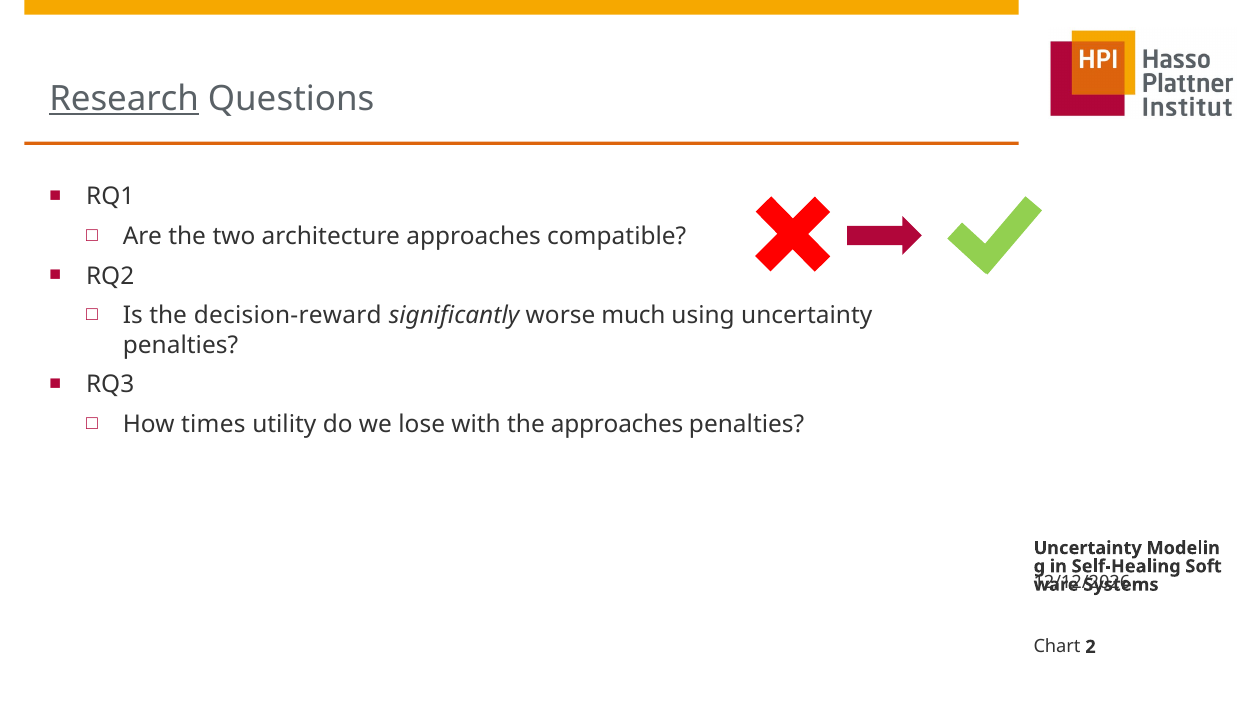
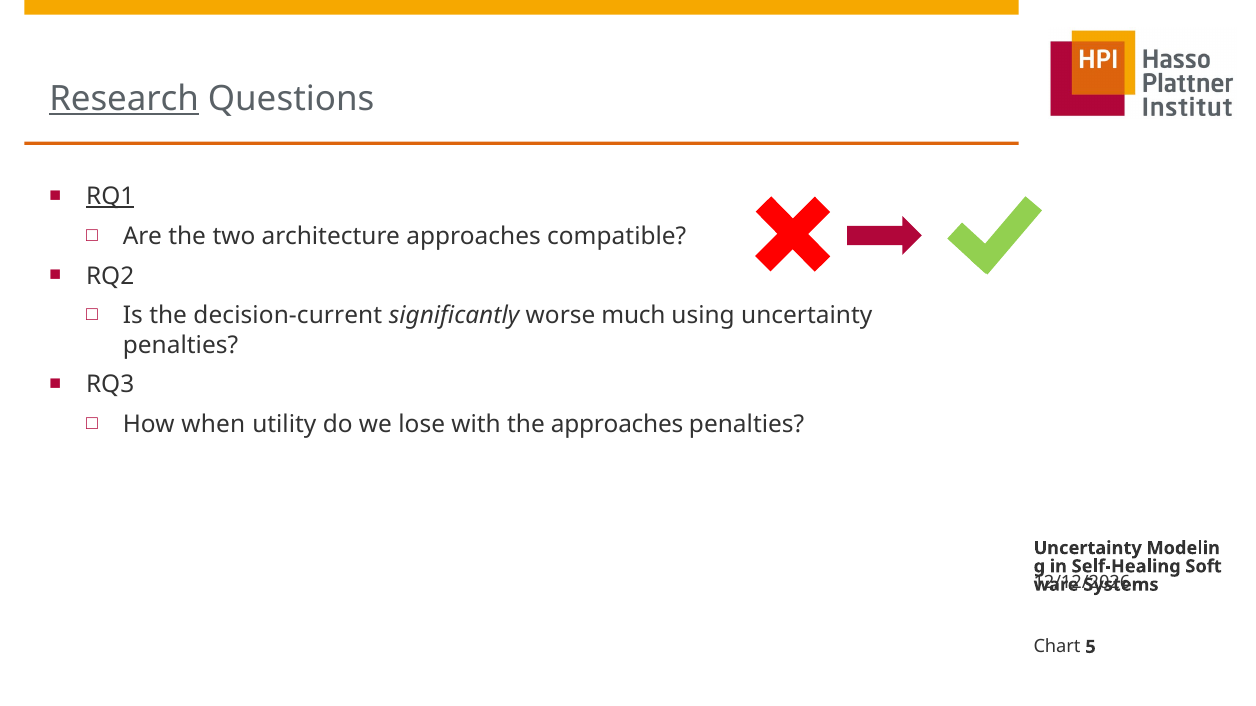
RQ1 underline: none -> present
decision-reward: decision-reward -> decision-current
times: times -> when
2: 2 -> 5
